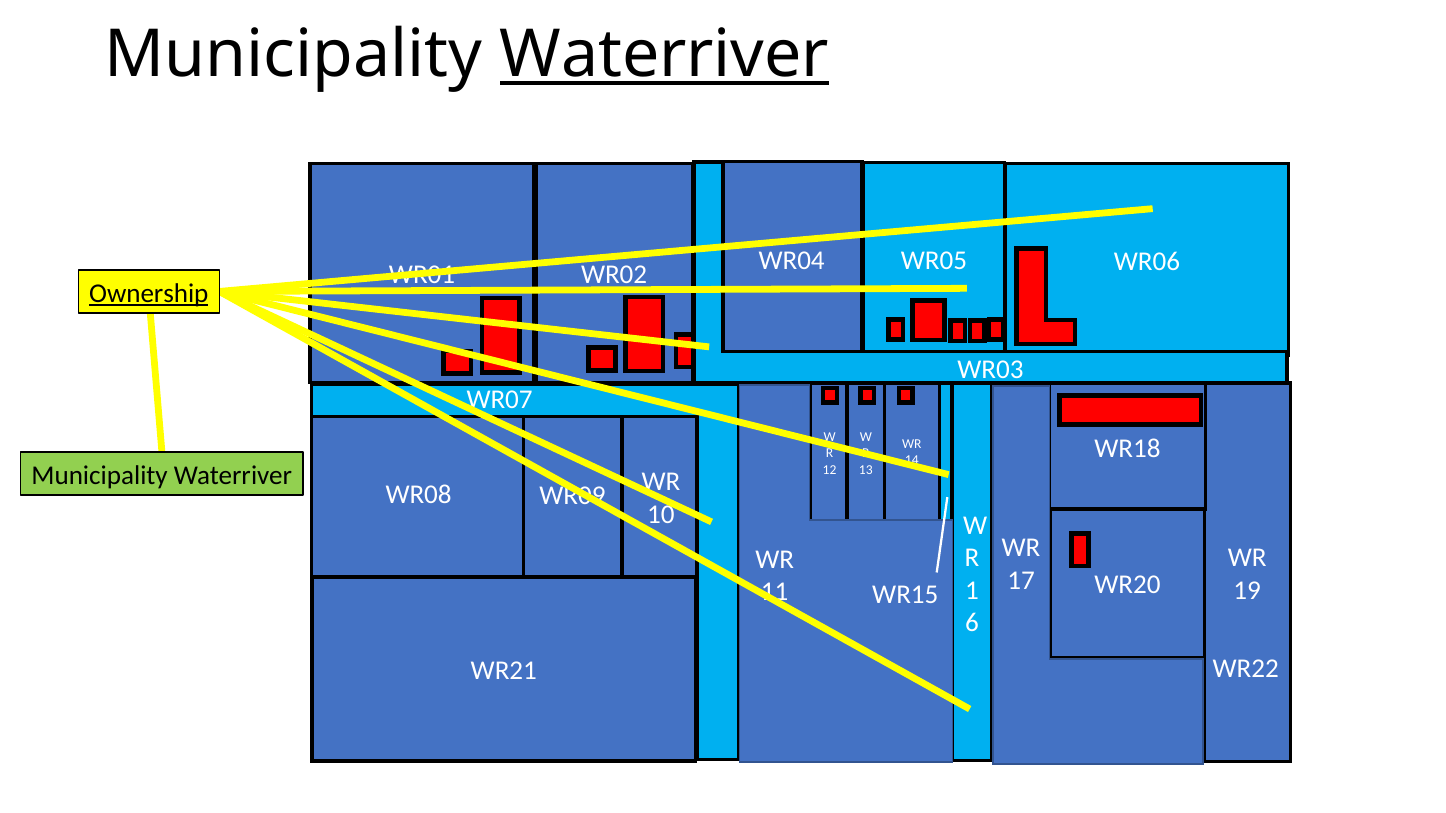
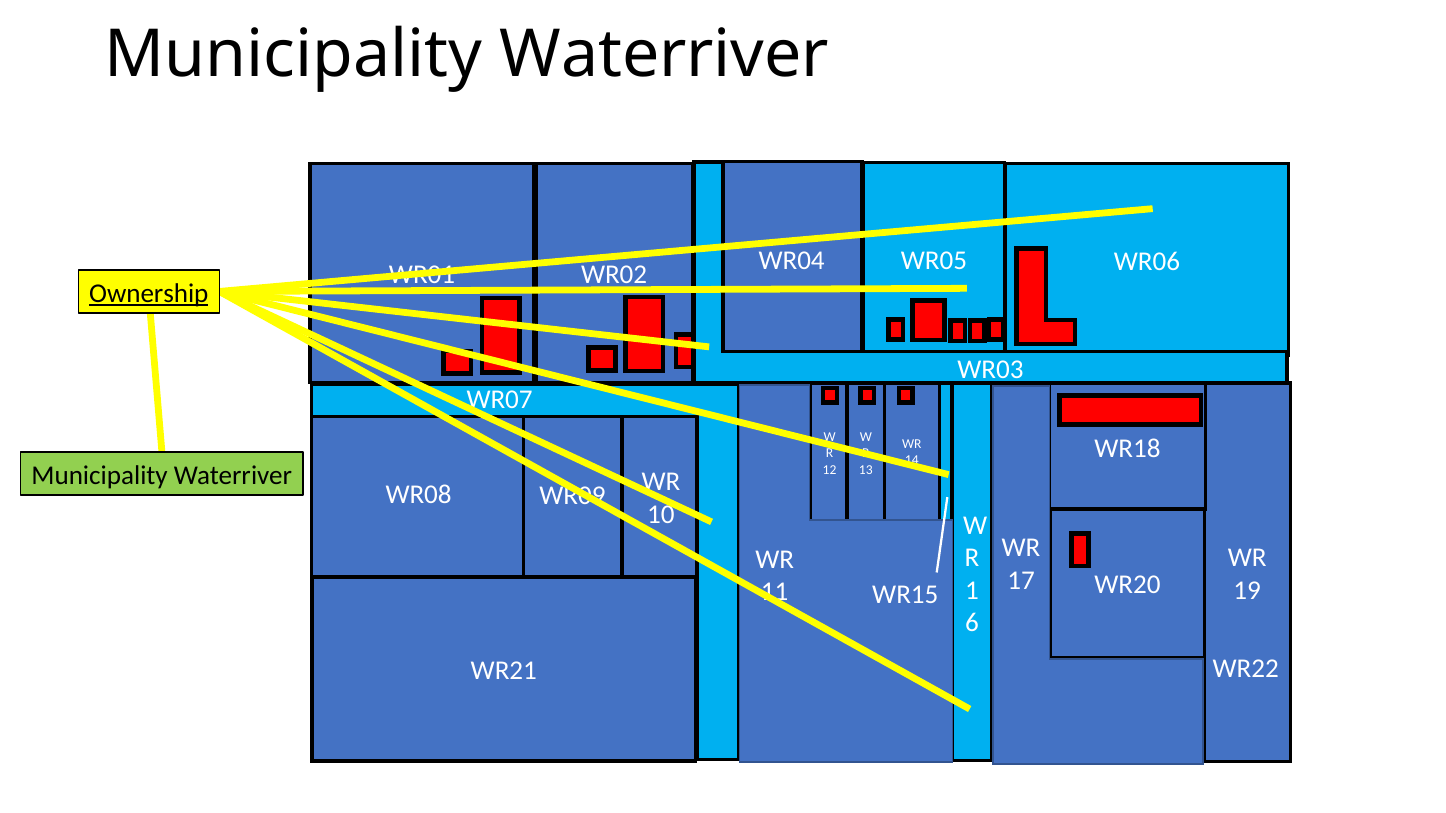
Waterriver at (664, 55) underline: present -> none
